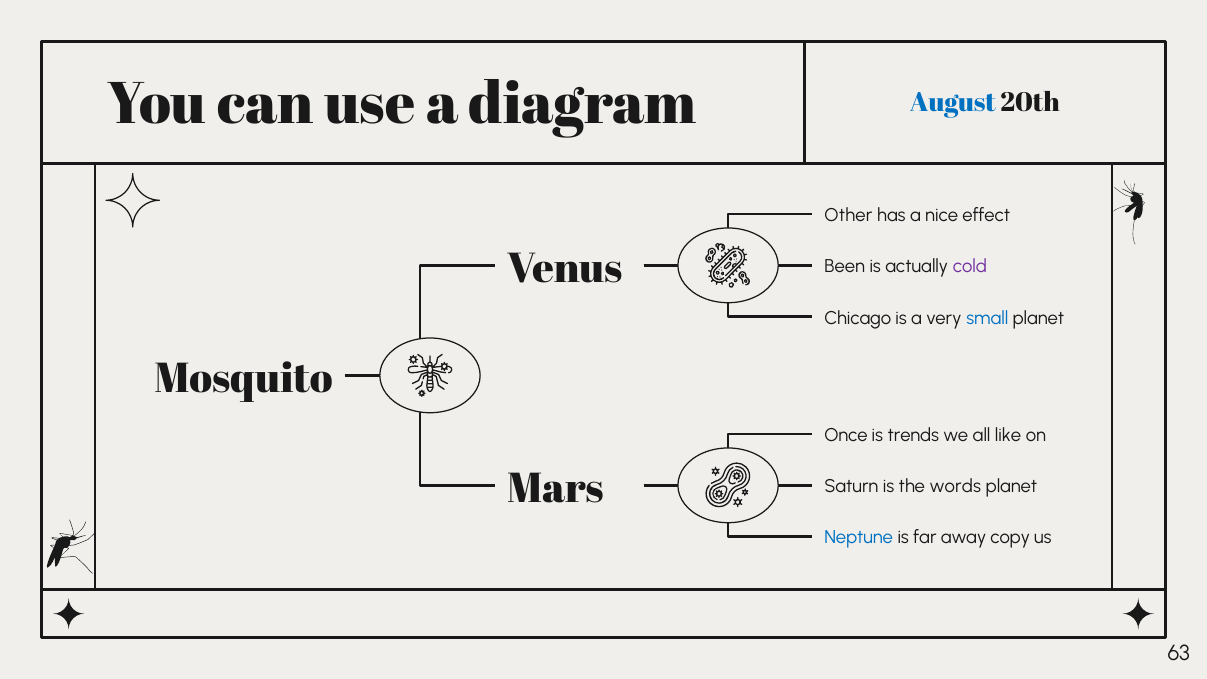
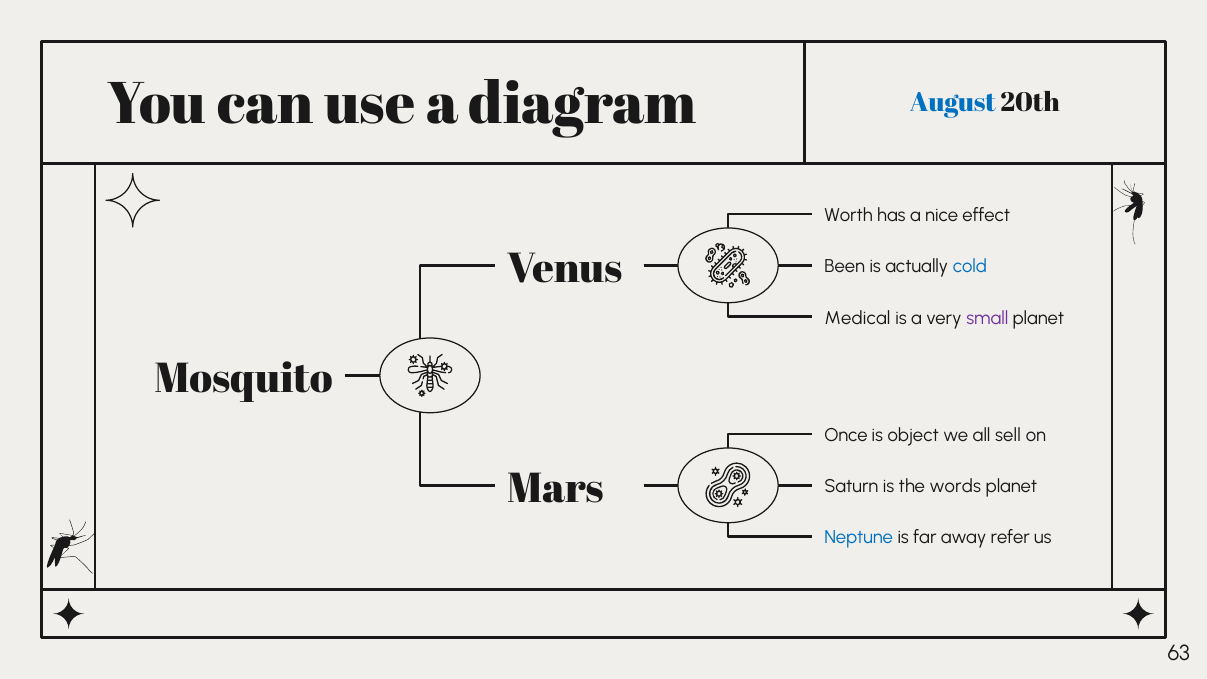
Other: Other -> Worth
cold colour: purple -> blue
Chicago: Chicago -> Medical
small colour: blue -> purple
trends: trends -> object
like: like -> sell
copy: copy -> refer
